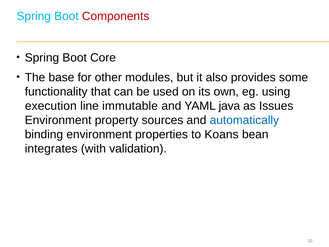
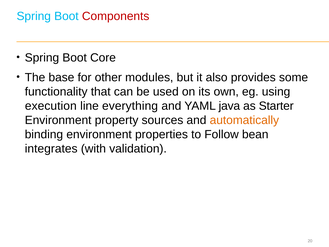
immutable: immutable -> everything
Issues: Issues -> Starter
automatically colour: blue -> orange
Koans: Koans -> Follow
